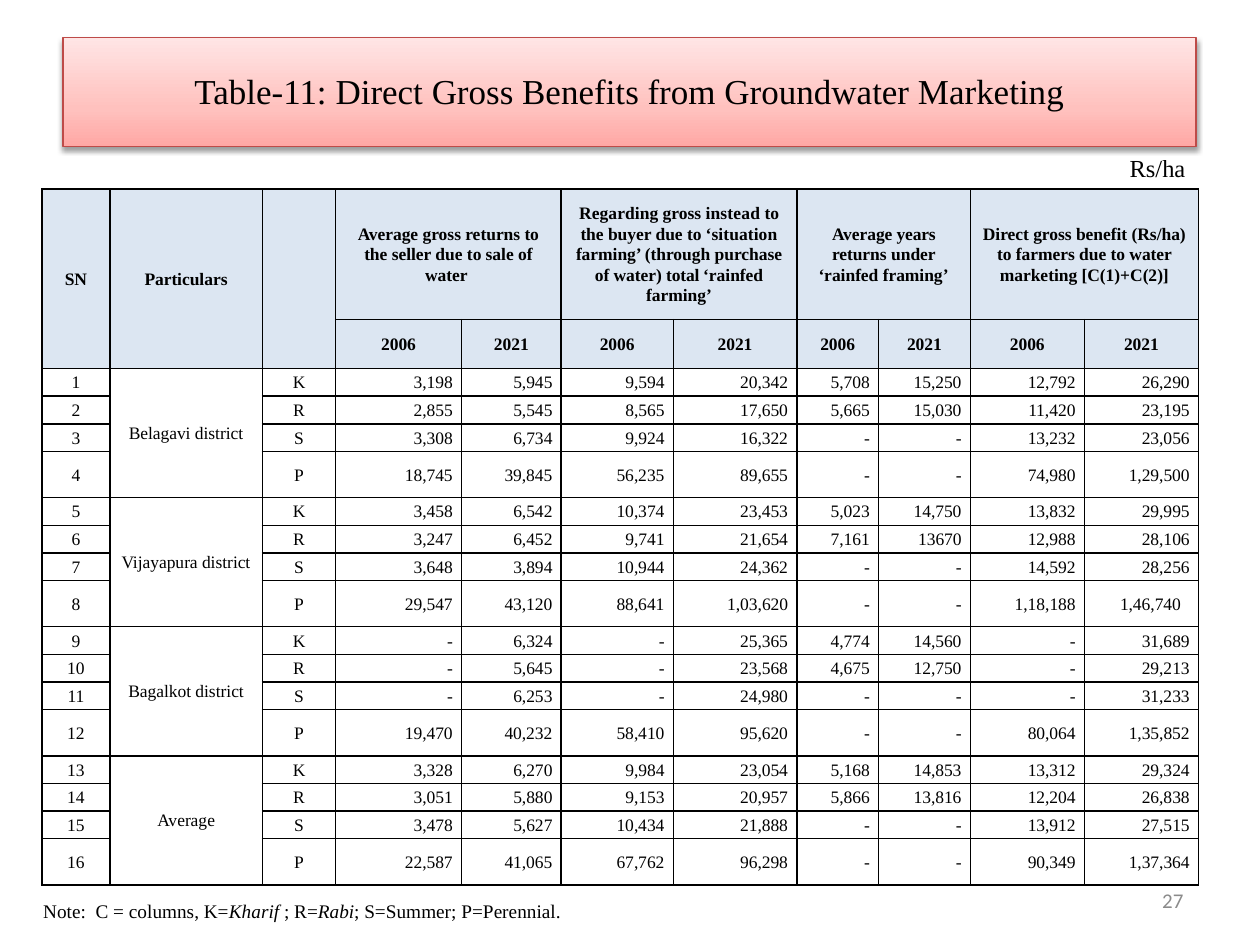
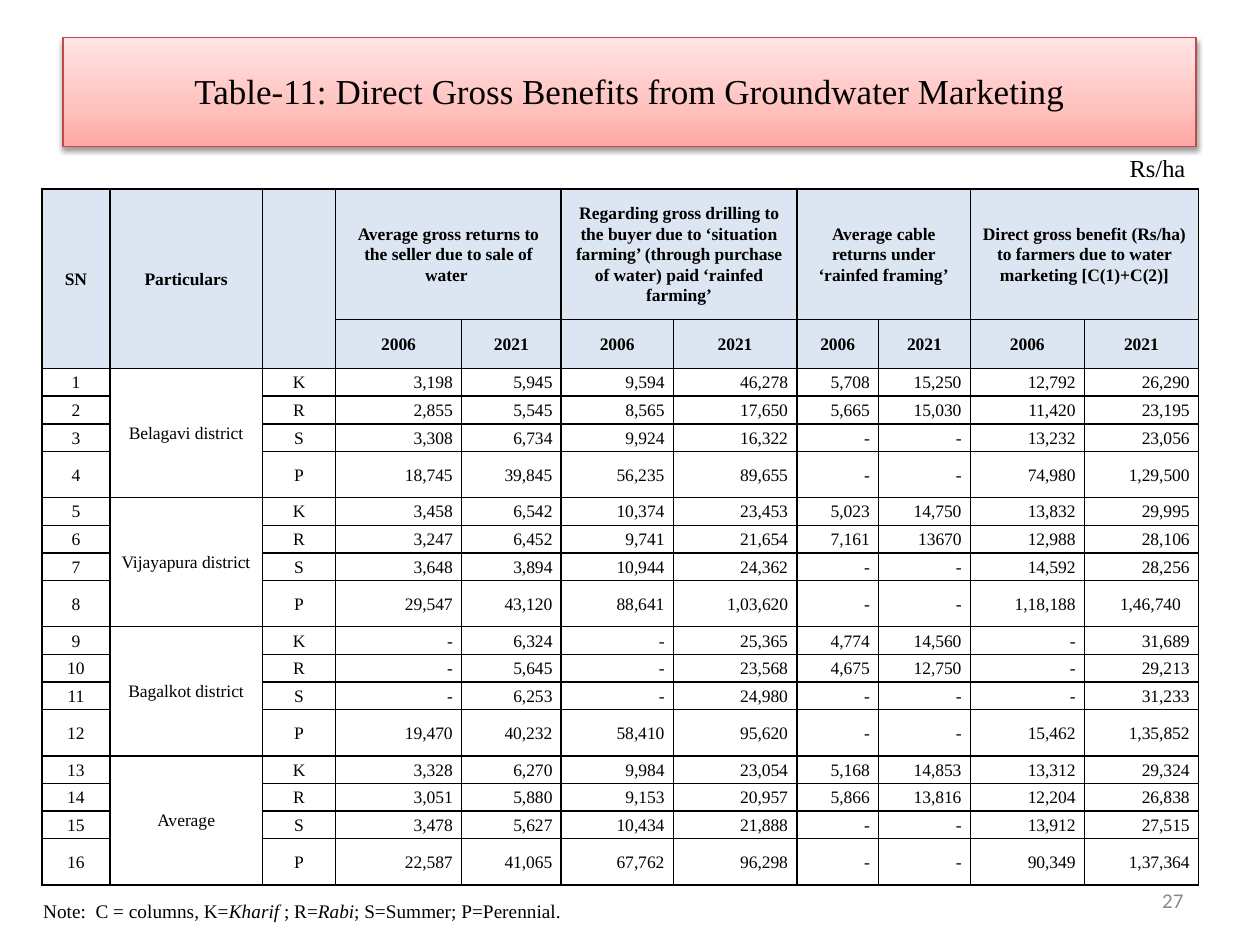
instead: instead -> drilling
years: years -> cable
total: total -> paid
20,342: 20,342 -> 46,278
80,064: 80,064 -> 15,462
